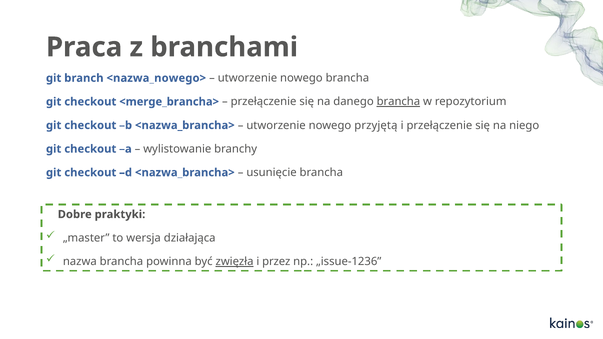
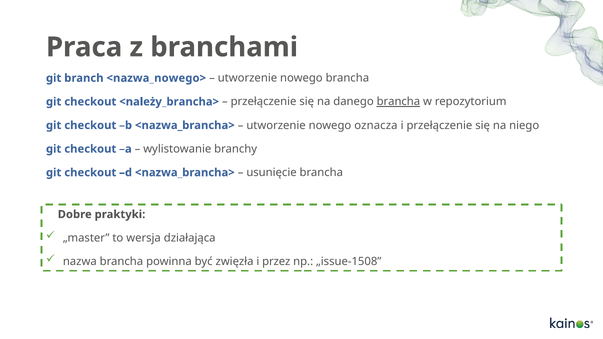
<merge_brancha>: <merge_brancha> -> <należy_brancha>
przyjętą: przyjętą -> oznacza
zwięzła underline: present -> none
„issue-1236: „issue-1236 -> „issue-1508
